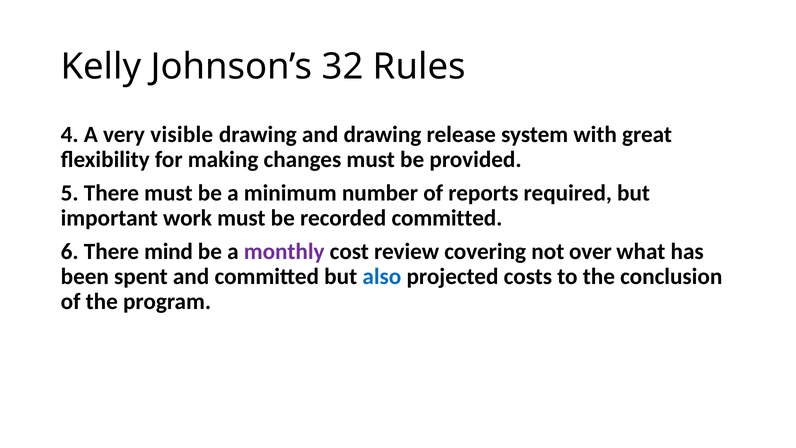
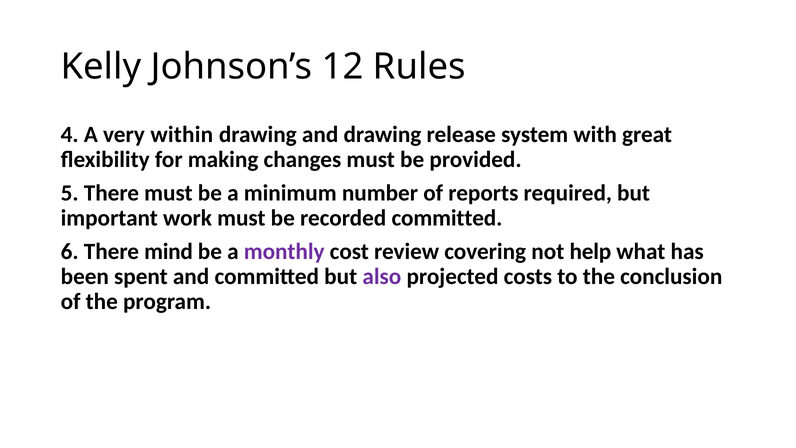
32: 32 -> 12
visible: visible -> within
over: over -> help
also colour: blue -> purple
